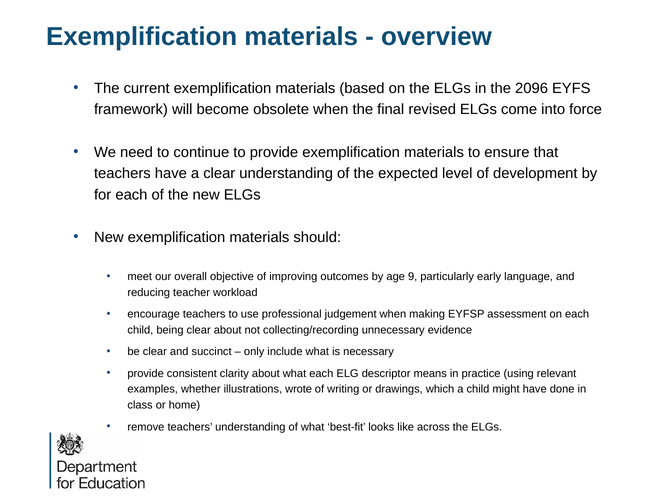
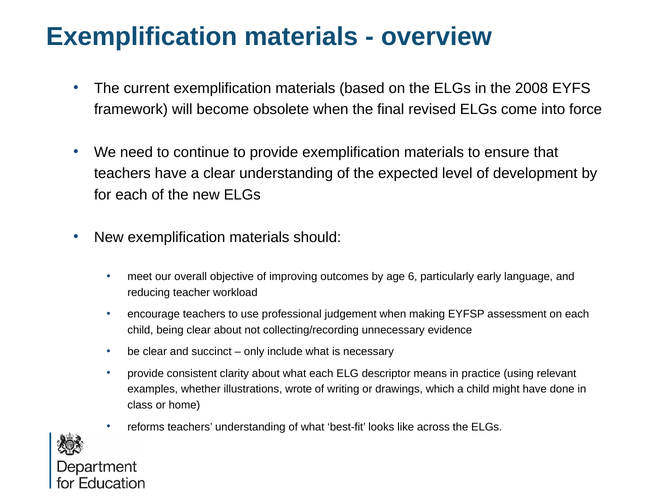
2096: 2096 -> 2008
9: 9 -> 6
remove: remove -> reforms
